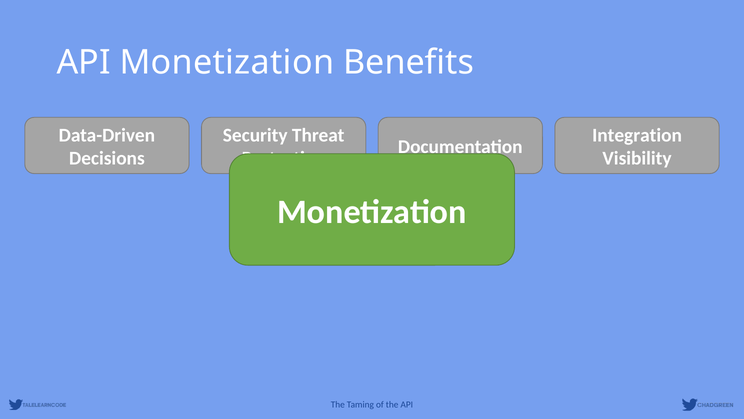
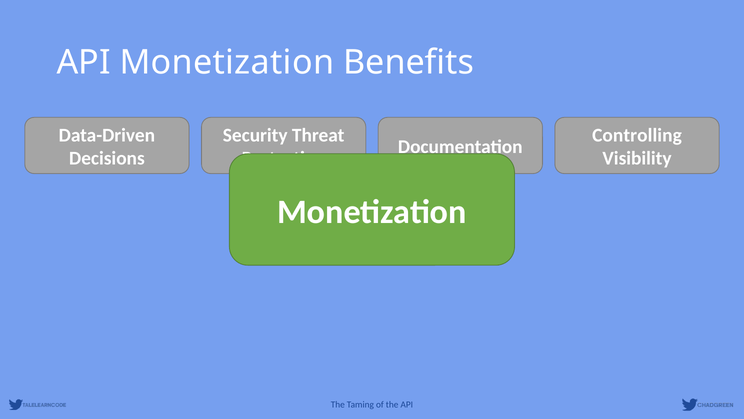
Integration: Integration -> Controlling
